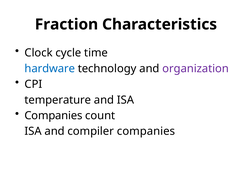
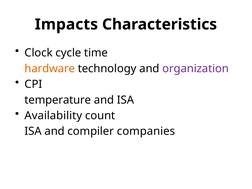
Fraction: Fraction -> Impacts
hardware colour: blue -> orange
Companies at (53, 116): Companies -> Availability
